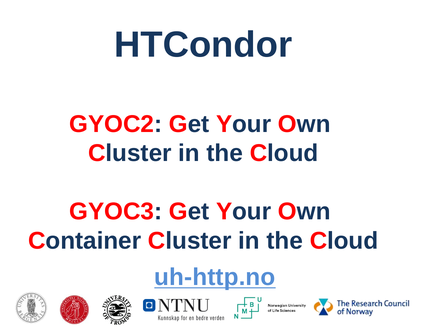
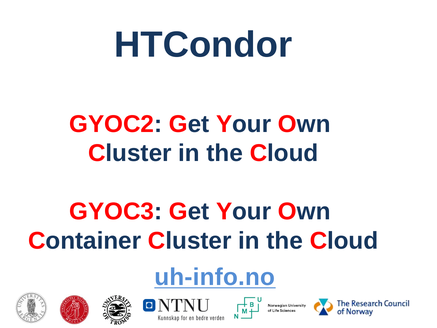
uh-http.no: uh-http.no -> uh-info.no
